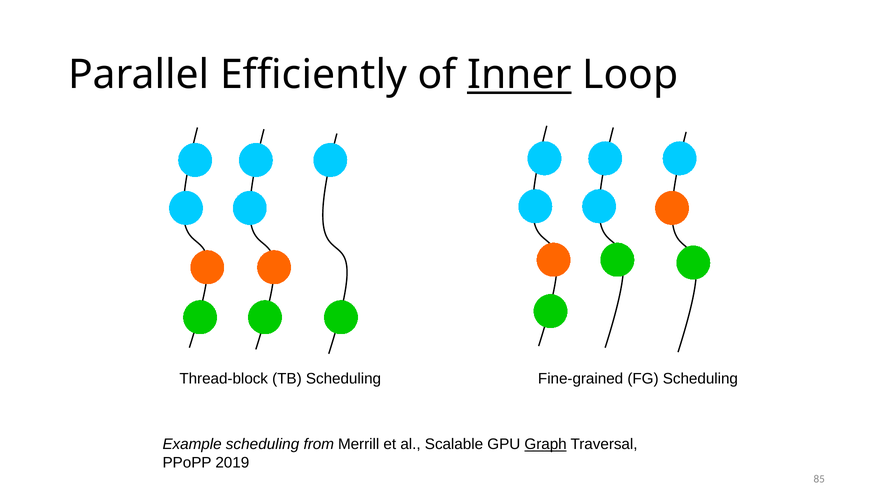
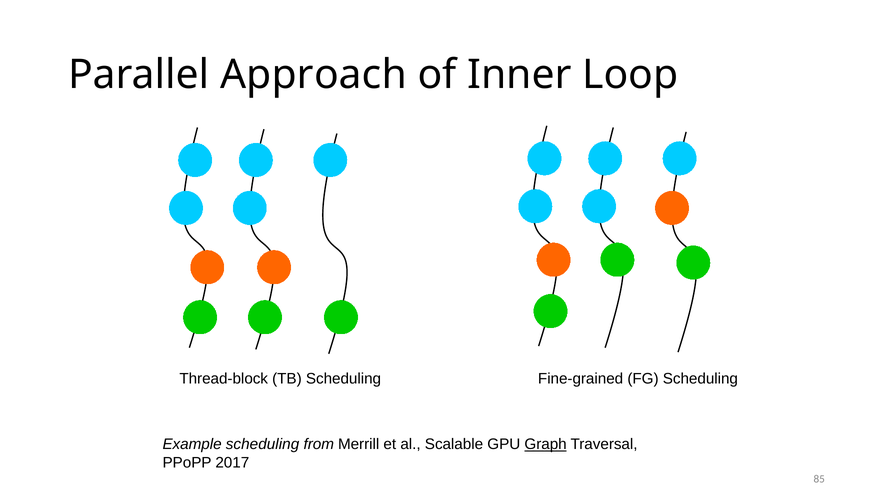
Efficiently: Efficiently -> Approach
Inner underline: present -> none
2019: 2019 -> 2017
